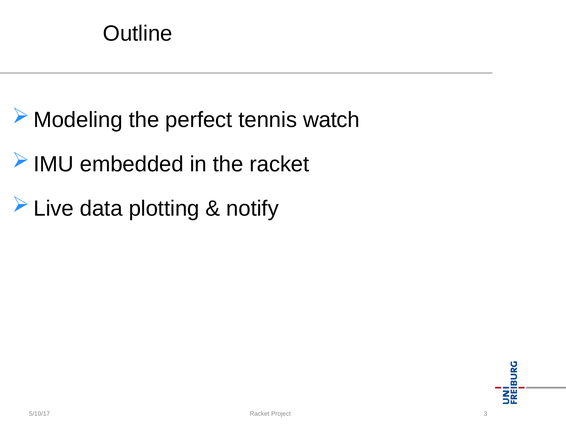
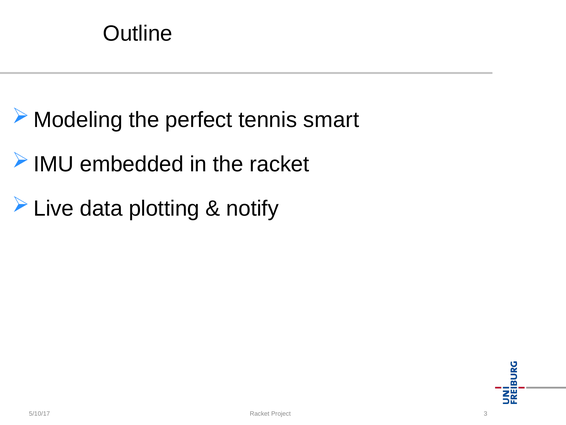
watch: watch -> smart
